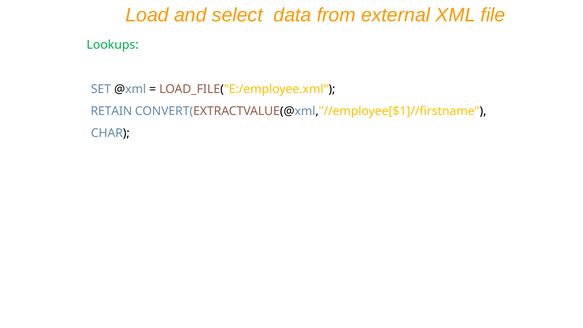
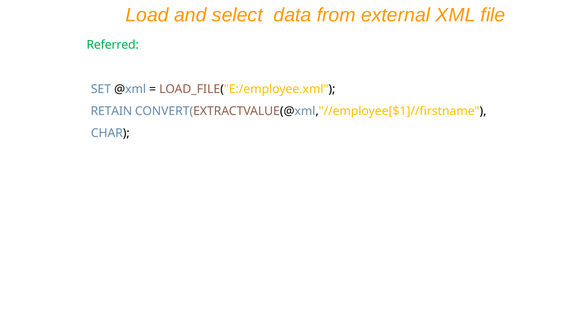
Lookups: Lookups -> Referred
